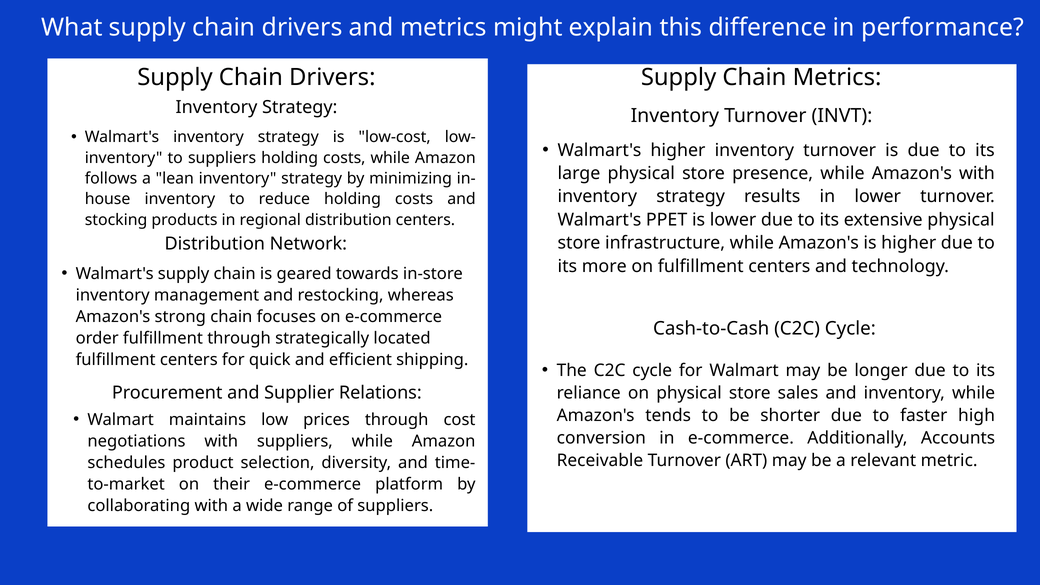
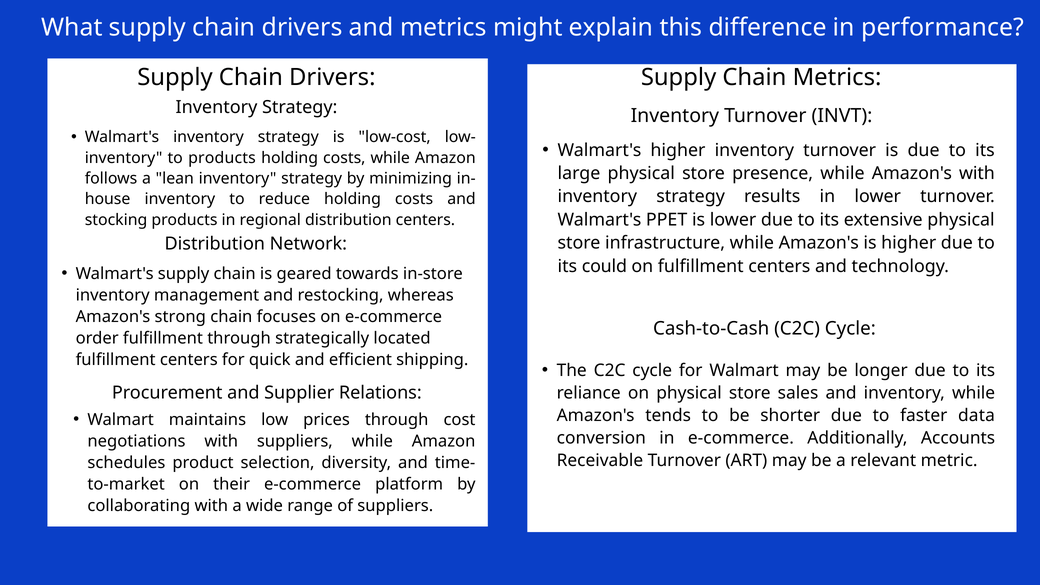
to suppliers: suppliers -> products
more: more -> could
high: high -> data
